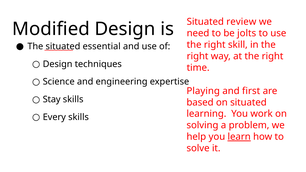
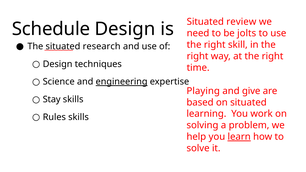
Modified: Modified -> Schedule
essential: essential -> research
engineering underline: none -> present
first: first -> give
Every: Every -> Rules
